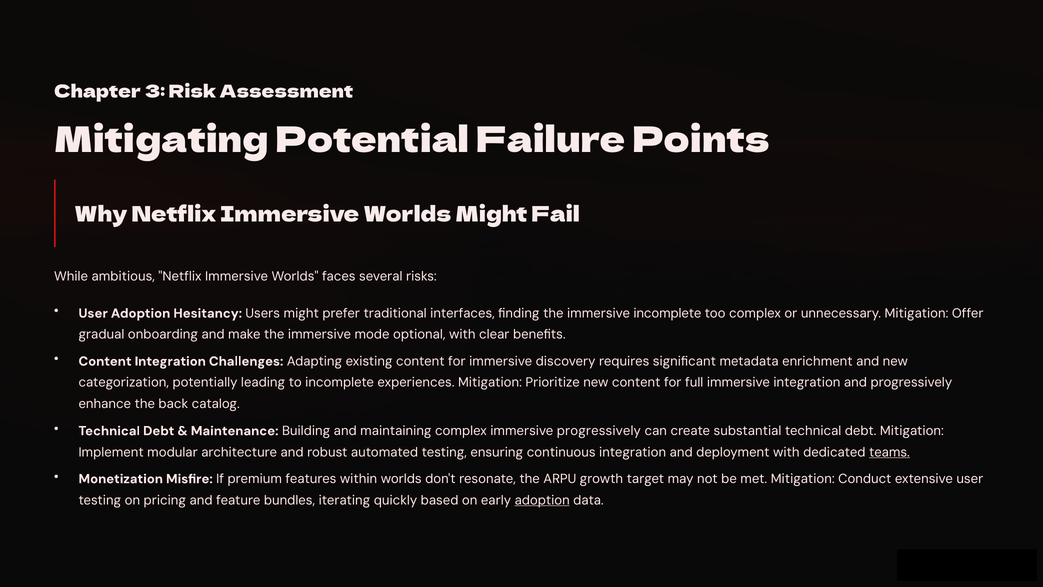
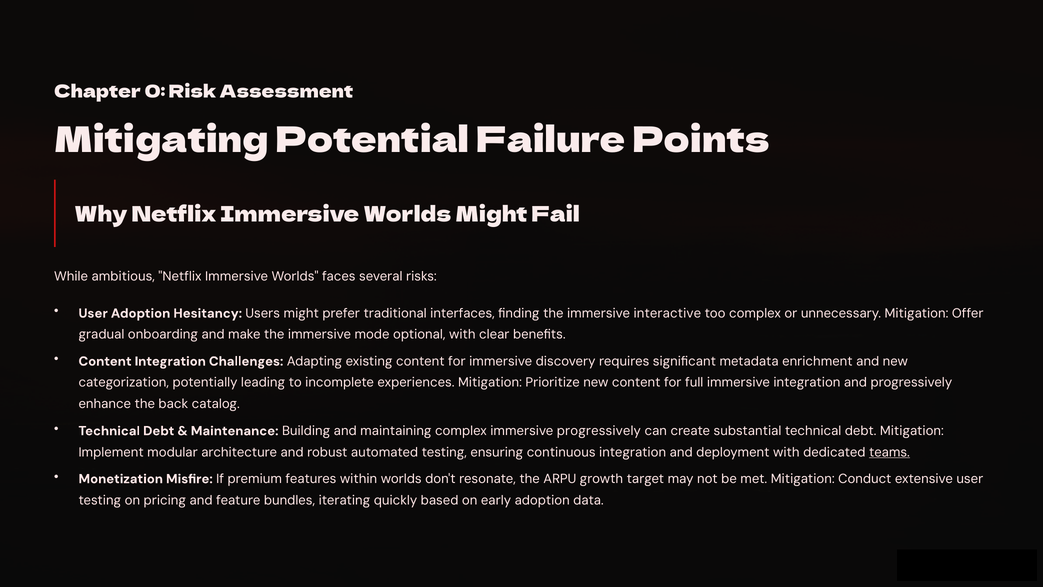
3: 3 -> 0
immersive incomplete: incomplete -> interactive
adoption at (542, 500) underline: present -> none
